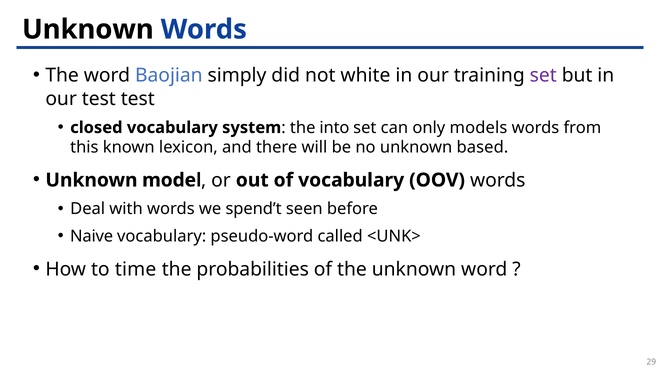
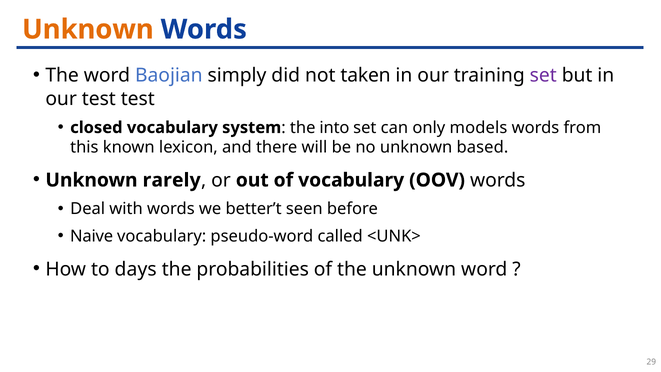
Unknown at (88, 29) colour: black -> orange
white: white -> taken
model: model -> rarely
spend’t: spend’t -> better’t
time: time -> days
